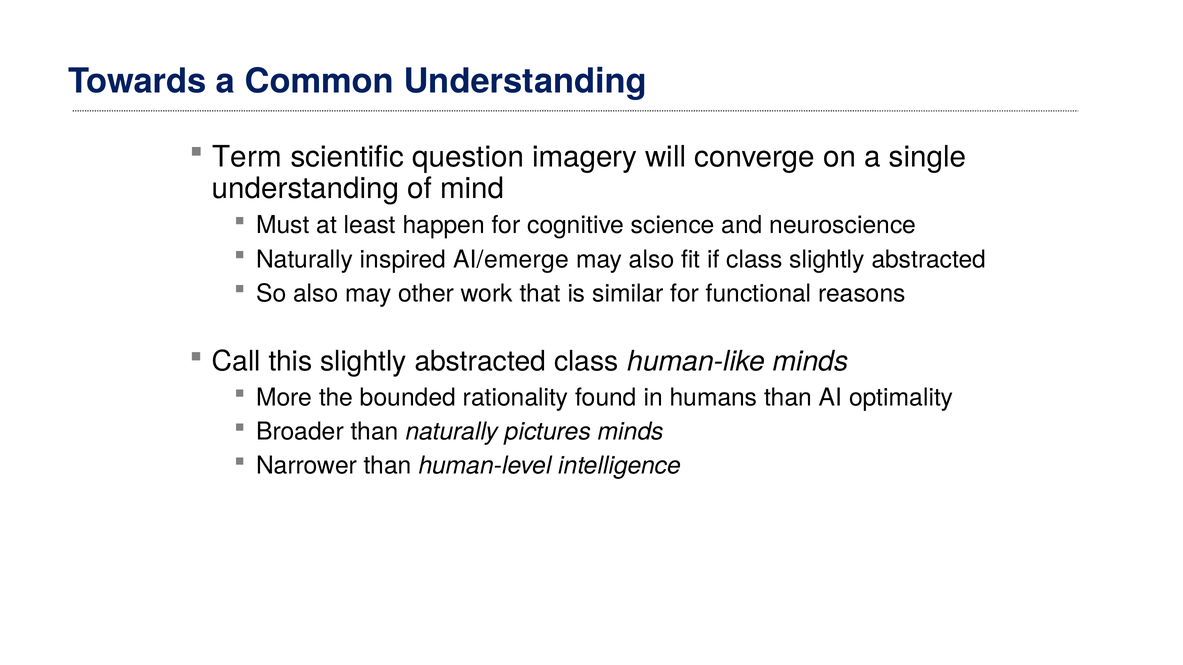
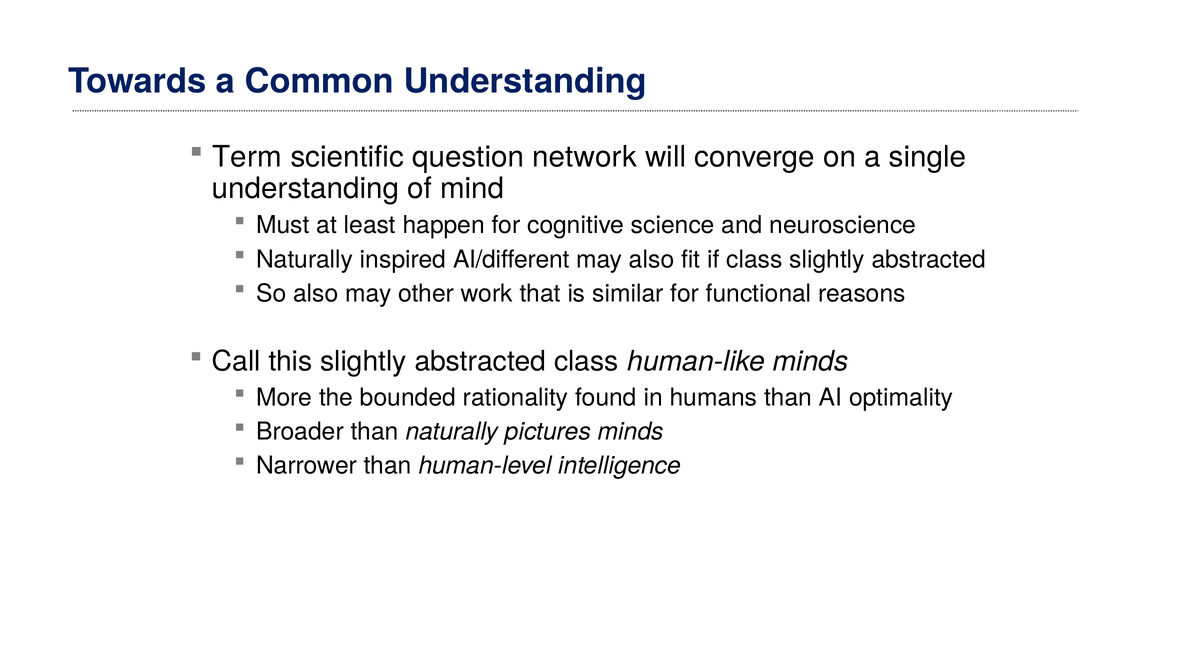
imagery: imagery -> network
AI/emerge: AI/emerge -> AI/different
